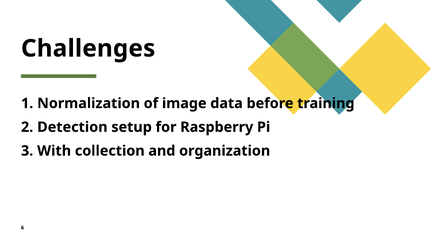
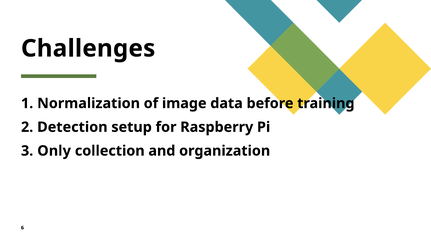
With: With -> Only
